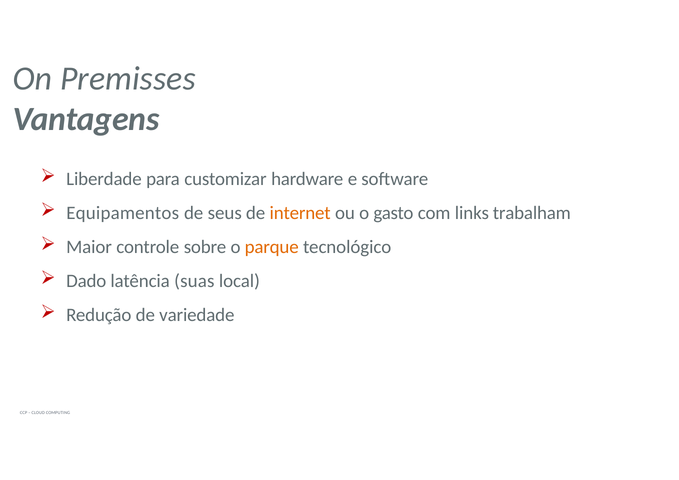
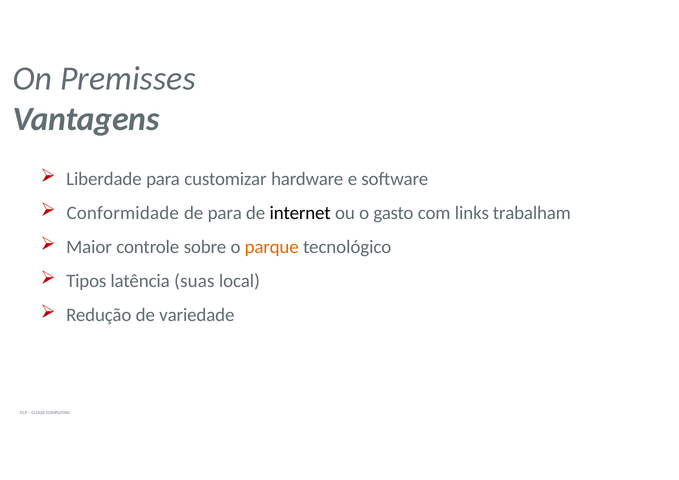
Equipamentos: Equipamentos -> Conformidade
de seus: seus -> para
internet colour: orange -> black
Dado: Dado -> Tipos
